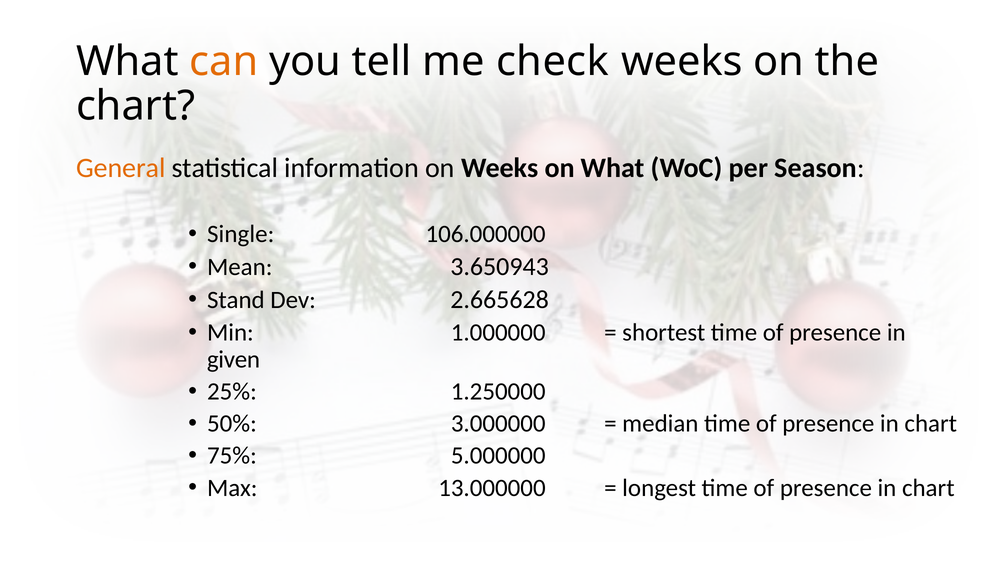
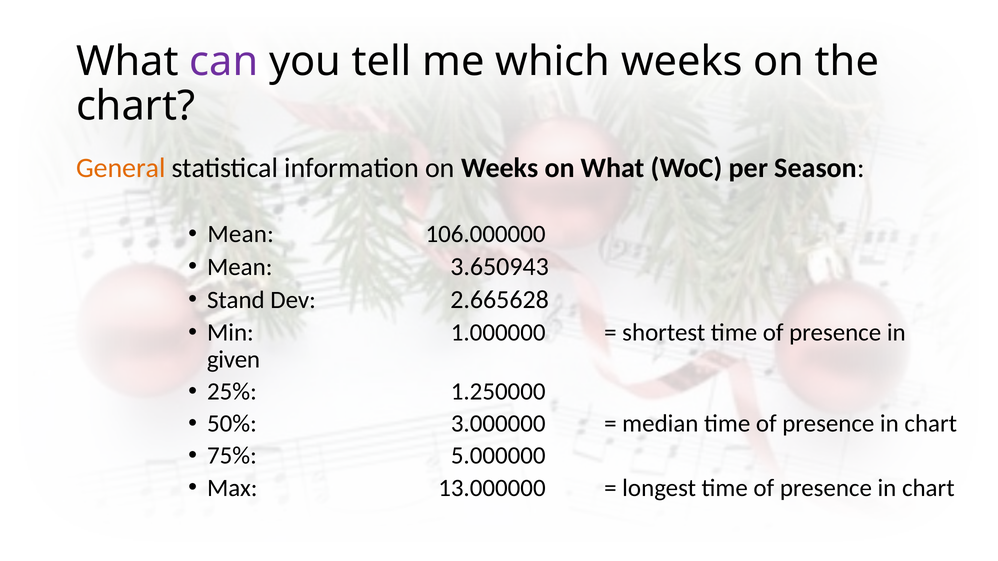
can colour: orange -> purple
check: check -> which
Single at (241, 234): Single -> Mean
